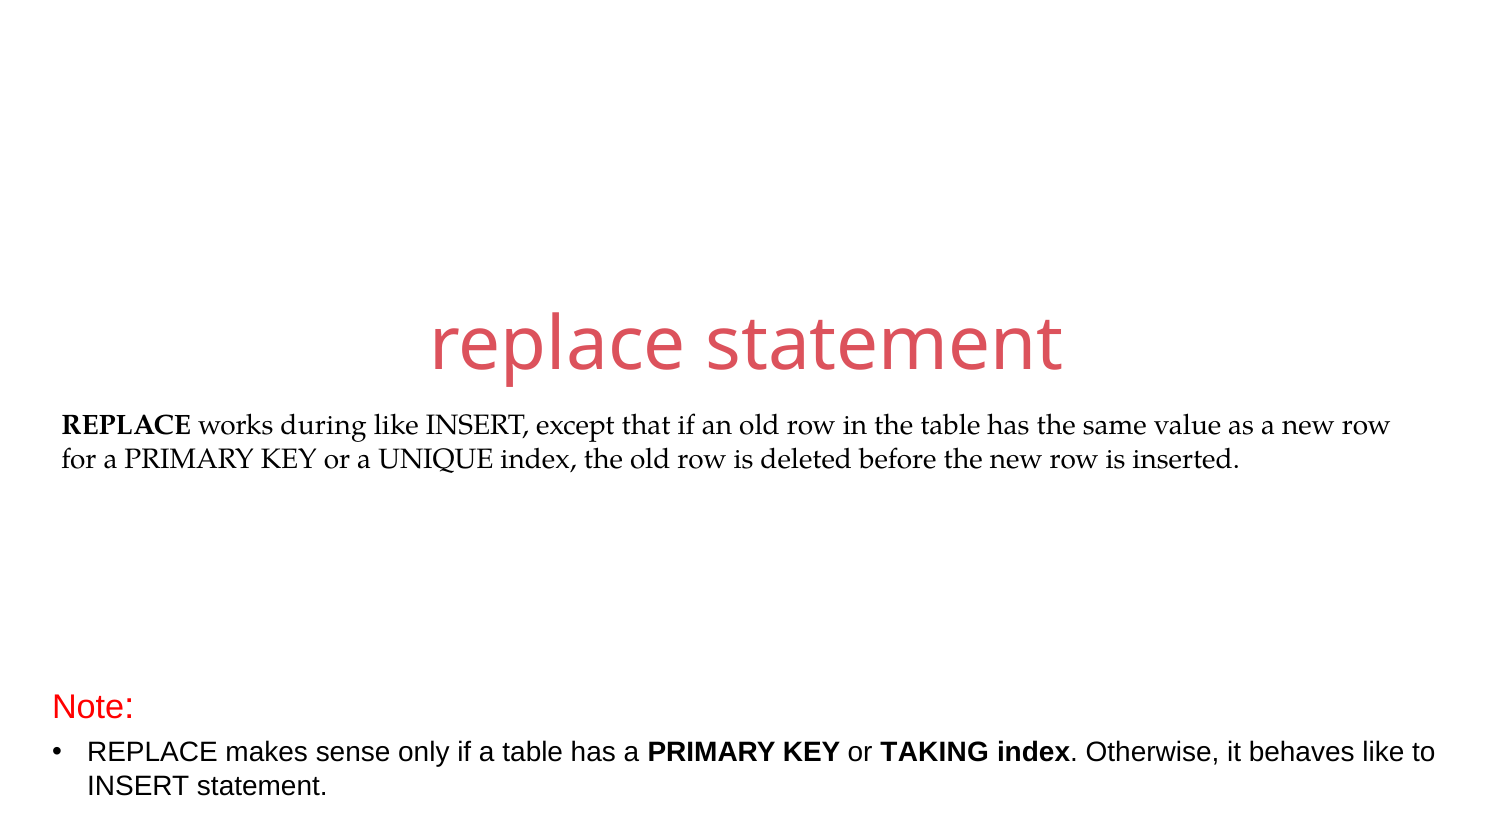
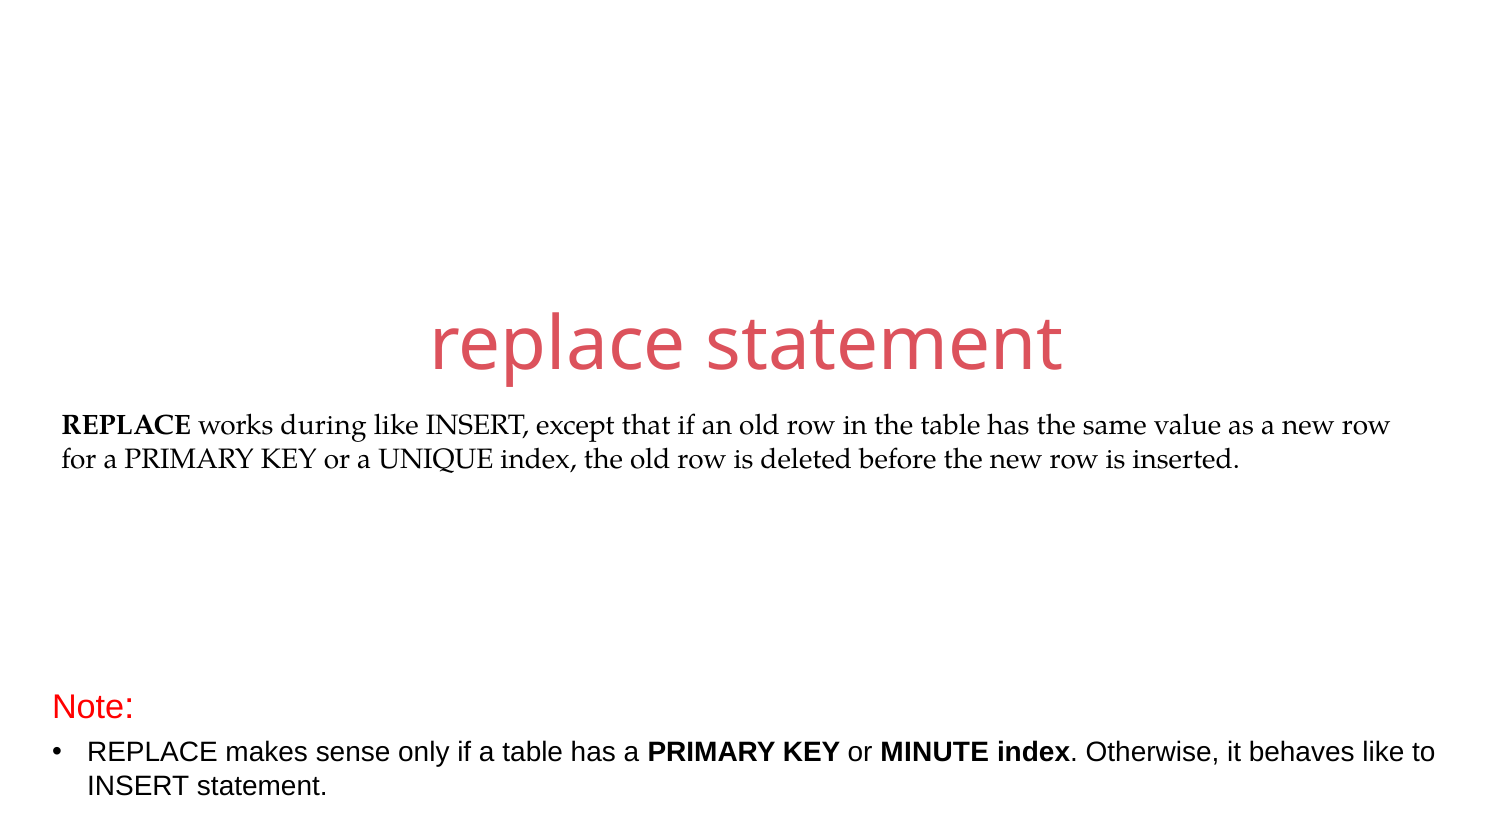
TAKING: TAKING -> MINUTE
